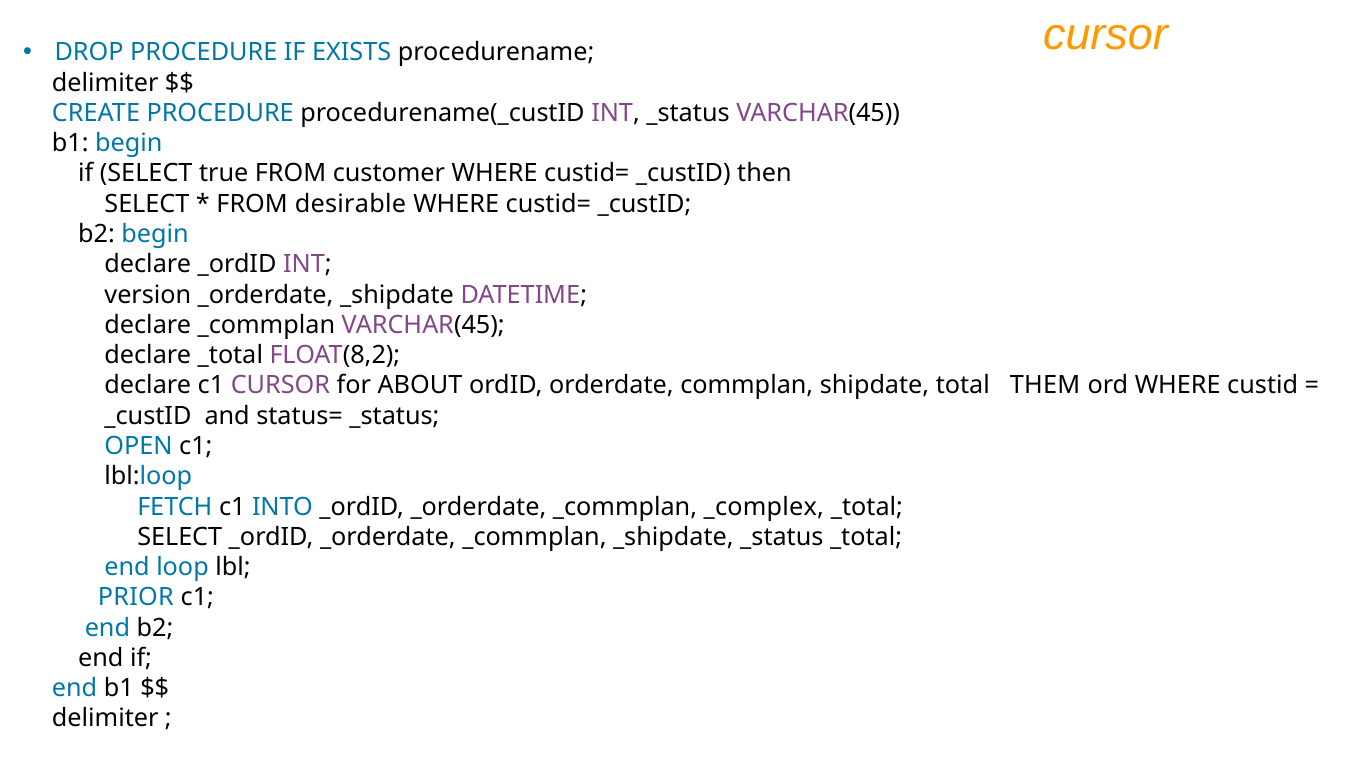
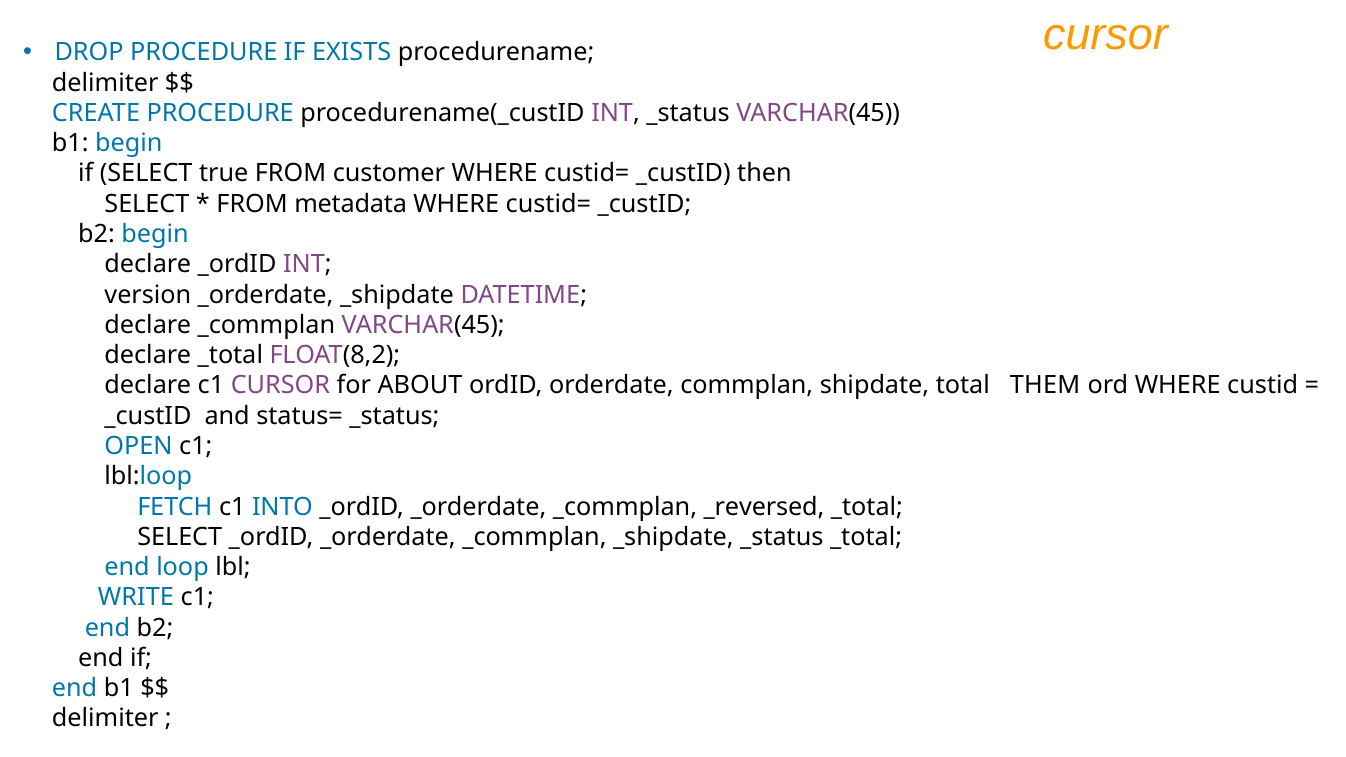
desirable: desirable -> metadata
_complex: _complex -> _reversed
PRIOR: PRIOR -> WRITE
